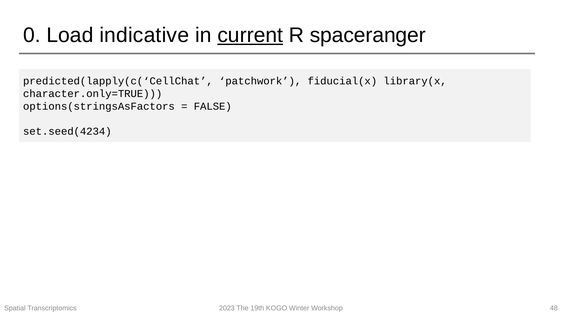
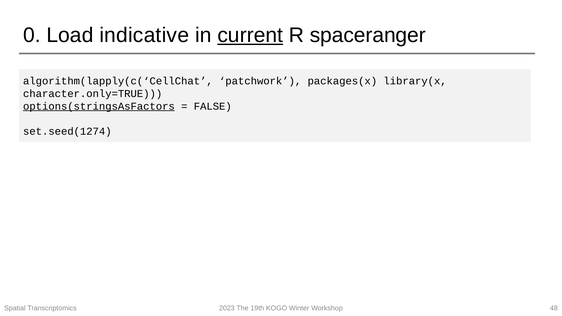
predicted(lapply(c(‘CellChat: predicted(lapply(c(‘CellChat -> algorithm(lapply(c(‘CellChat
fiducial(x: fiducial(x -> packages(x
options(stringsAsFactors underline: none -> present
set.seed(4234: set.seed(4234 -> set.seed(1274
